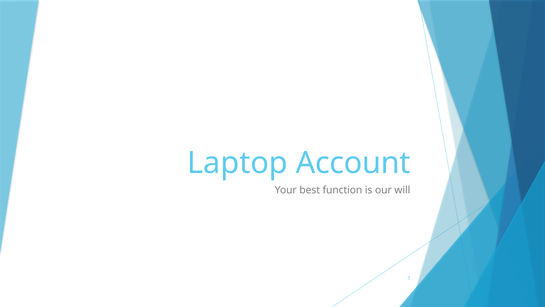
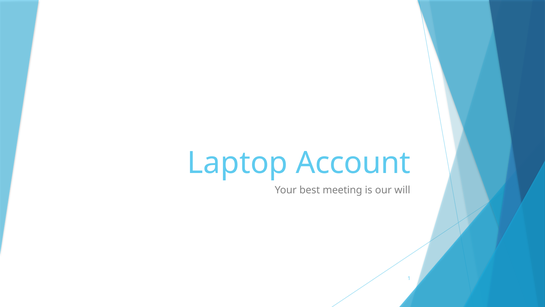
function: function -> meeting
